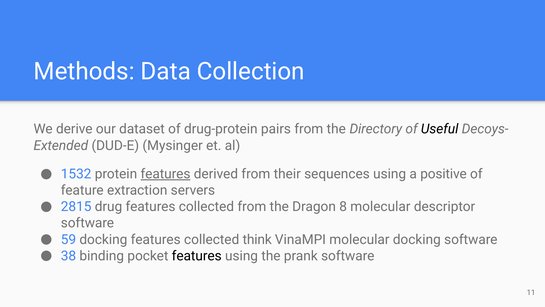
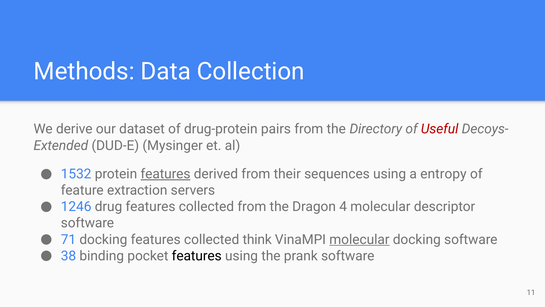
Useful colour: black -> red
positive: positive -> entropy
2815: 2815 -> 1246
8: 8 -> 4
59: 59 -> 71
molecular at (359, 239) underline: none -> present
